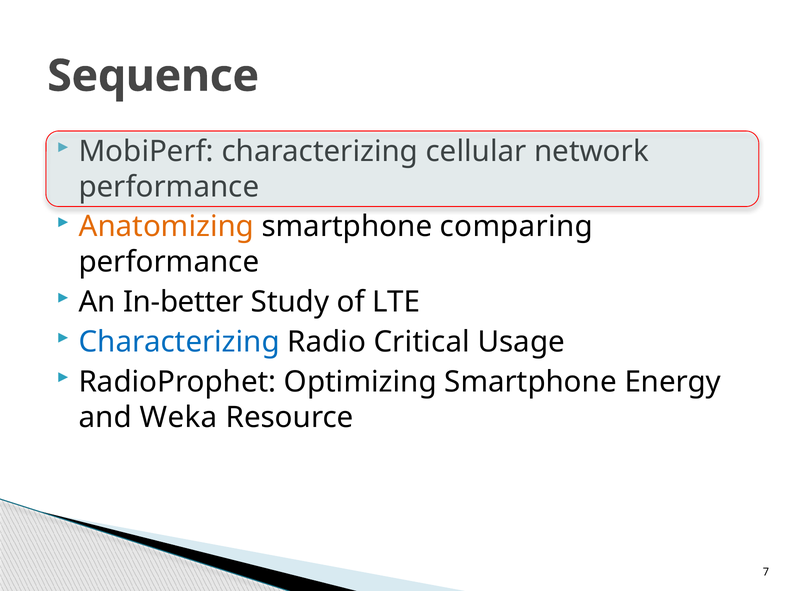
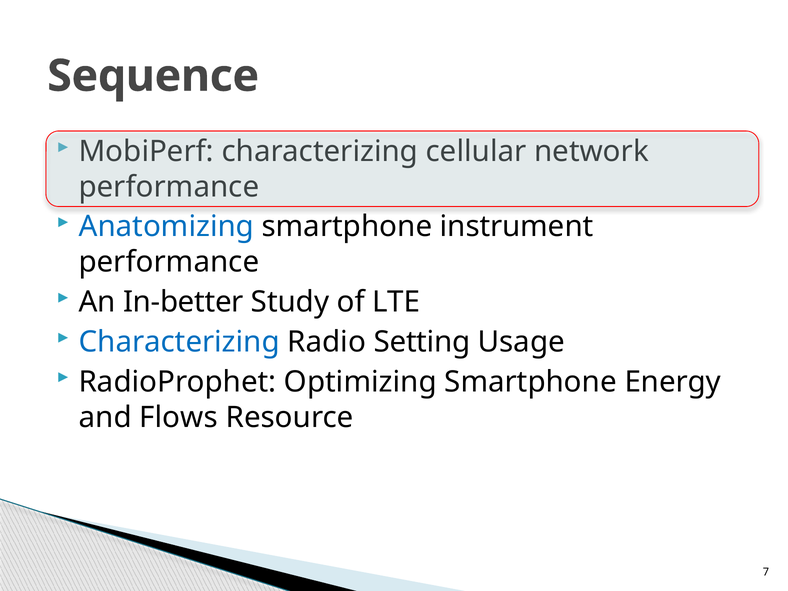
Anatomizing colour: orange -> blue
comparing: comparing -> instrument
Critical: Critical -> Setting
Weka: Weka -> Flows
